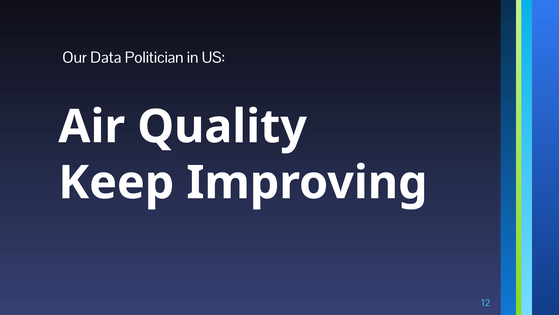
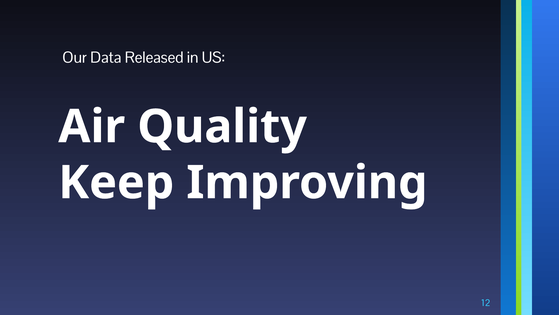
Politician: Politician -> Released
